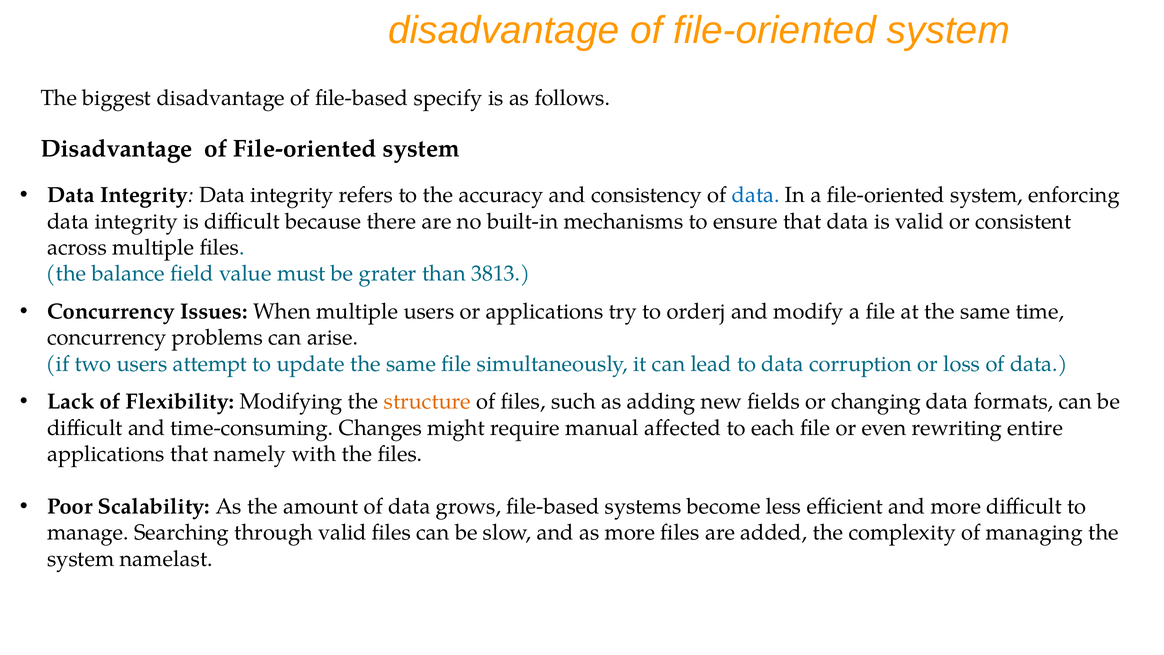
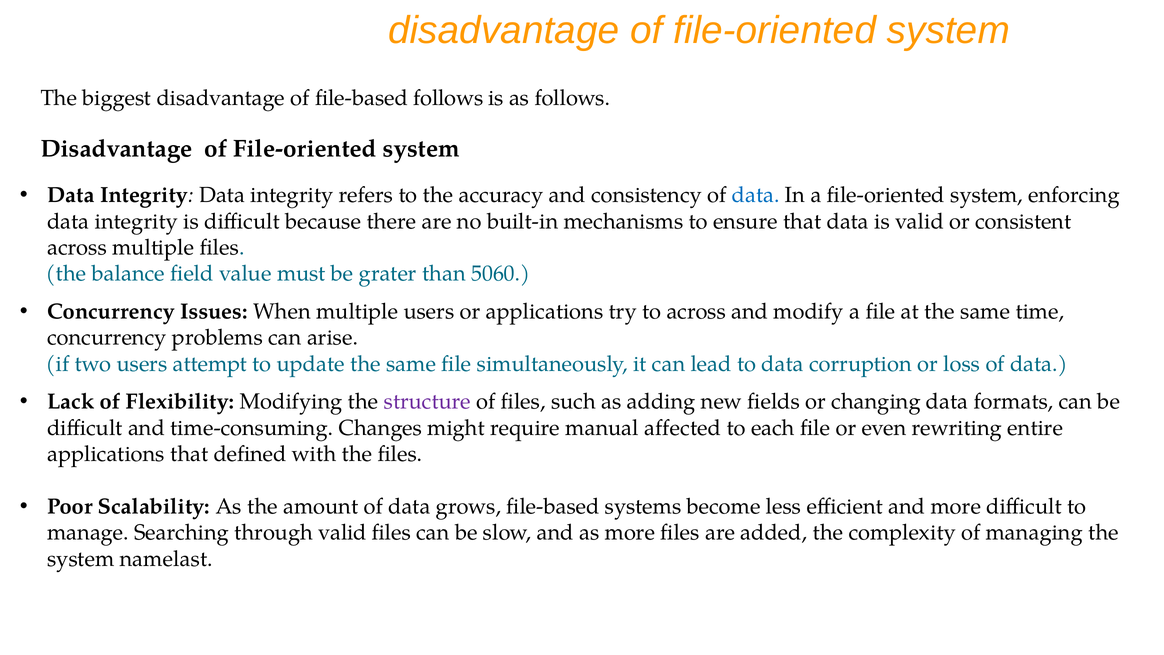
file-based specify: specify -> follows
3813: 3813 -> 5060
to orderj: orderj -> across
structure colour: orange -> purple
namely: namely -> defined
